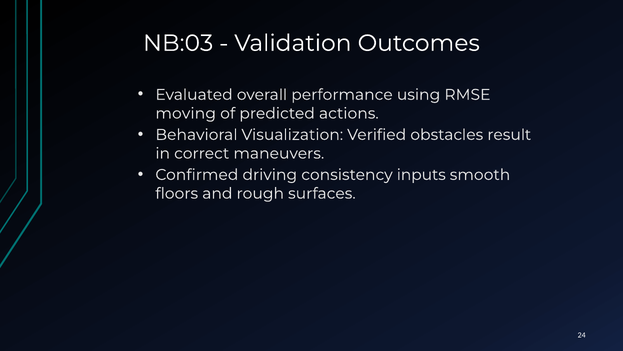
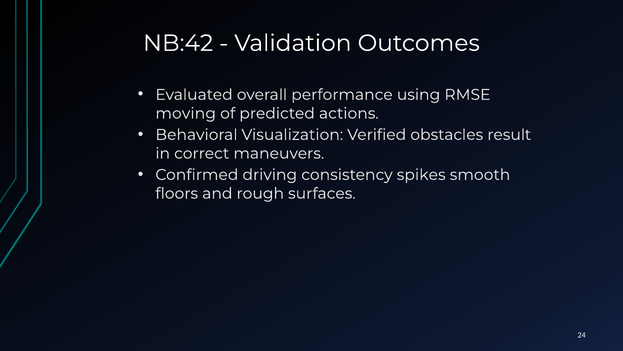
NB:03: NB:03 -> NB:42
inputs: inputs -> spikes
